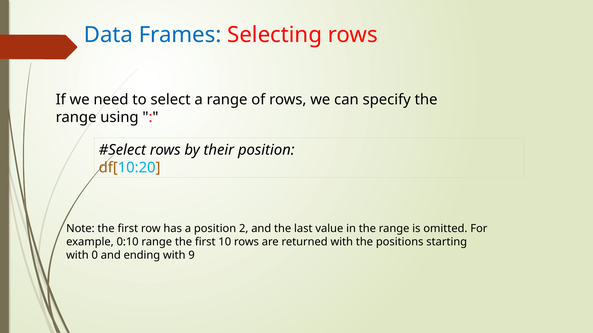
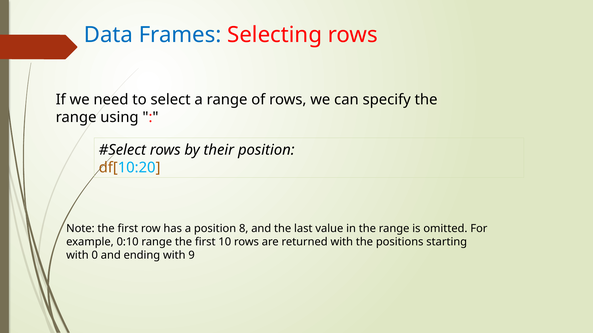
2: 2 -> 8
